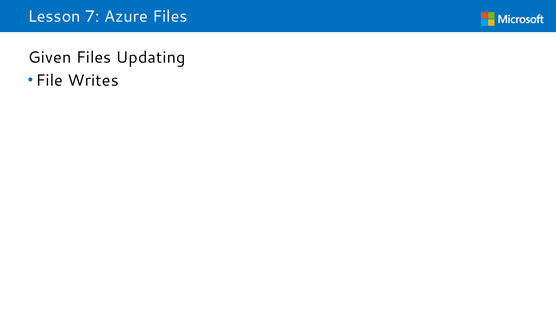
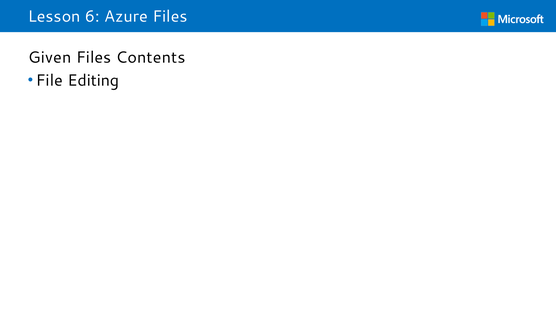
7: 7 -> 6
Updating: Updating -> Contents
Writes: Writes -> Editing
